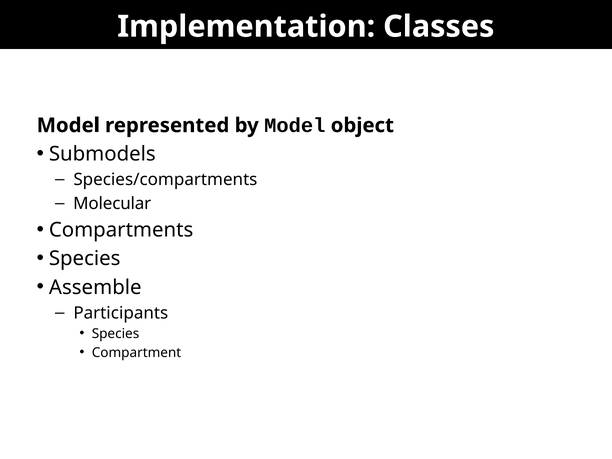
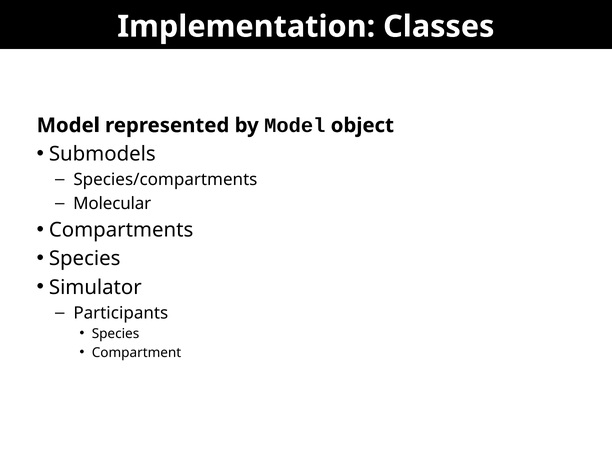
Assemble: Assemble -> Simulator
